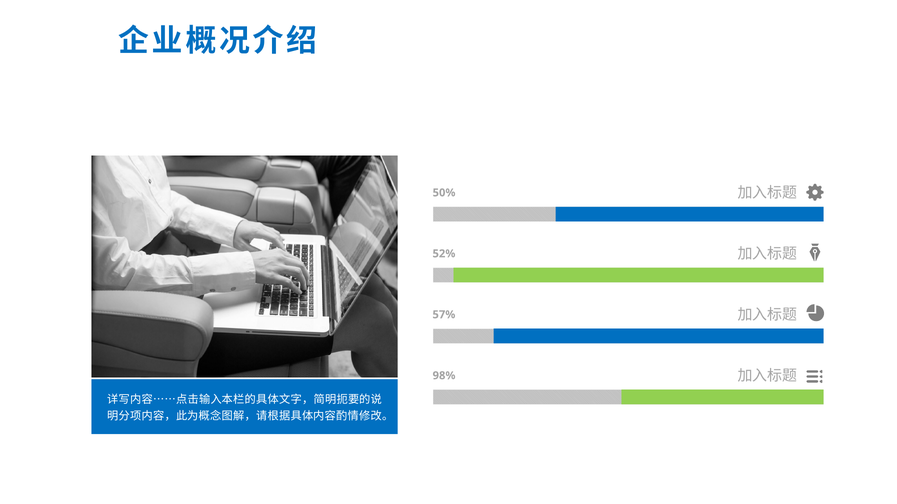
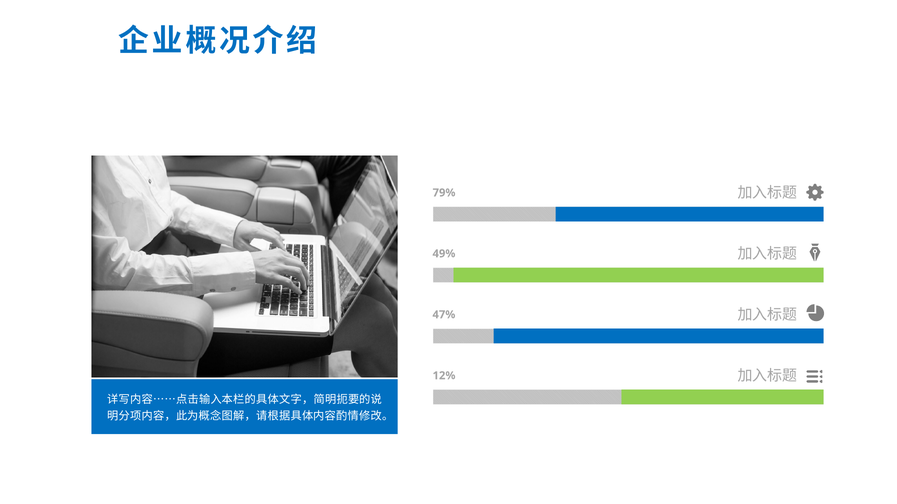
50%: 50% -> 79%
52%: 52% -> 49%
57%: 57% -> 47%
98%: 98% -> 12%
